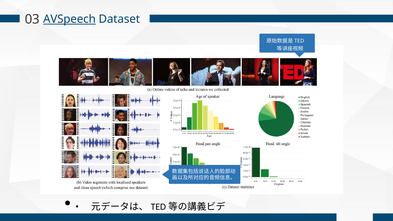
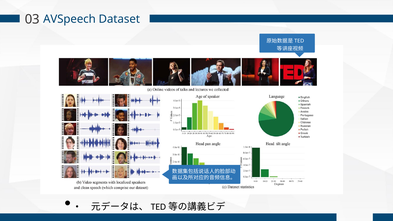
AVSpeech underline: present -> none
